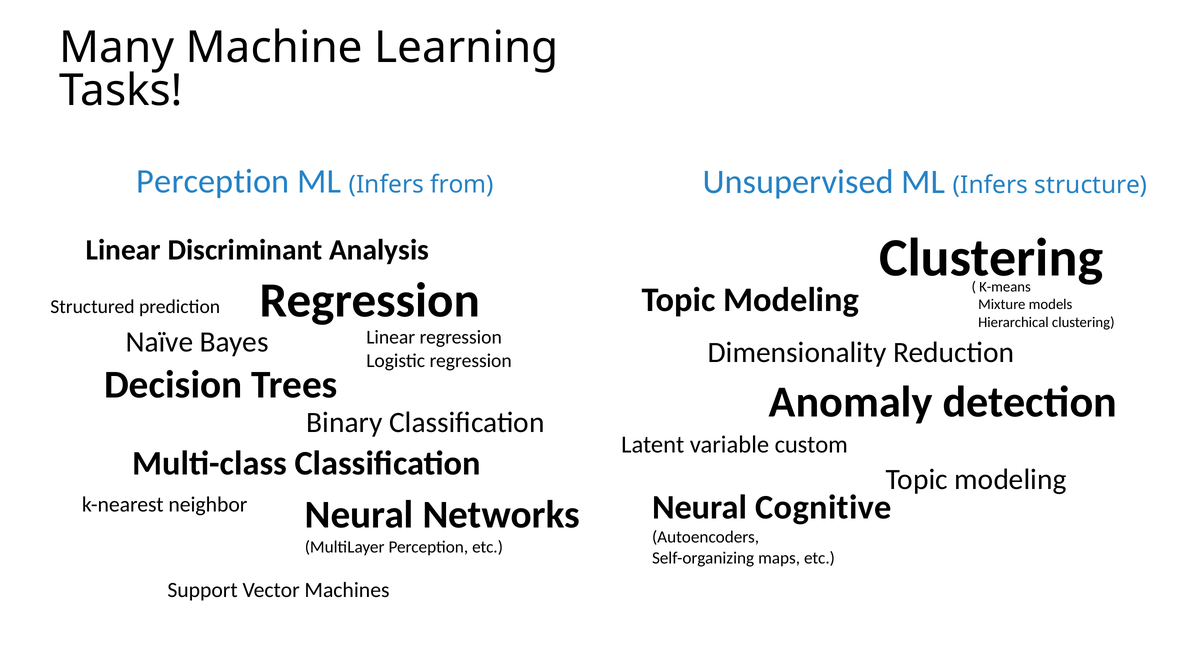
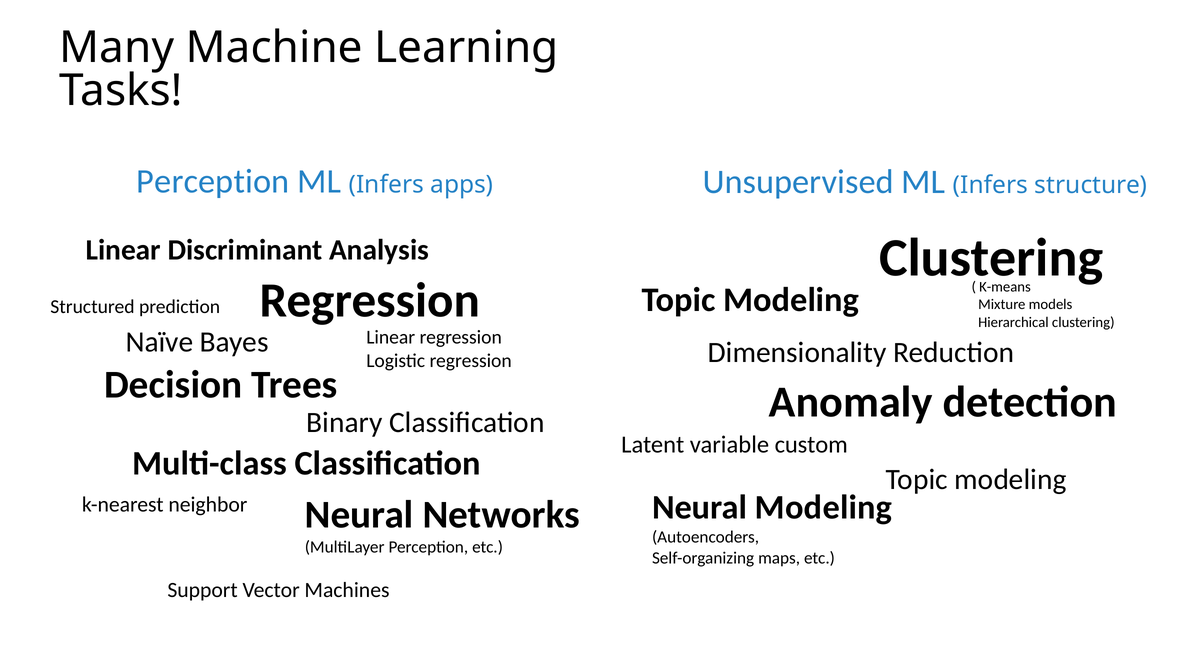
from: from -> apps
Neural Cognitive: Cognitive -> Modeling
